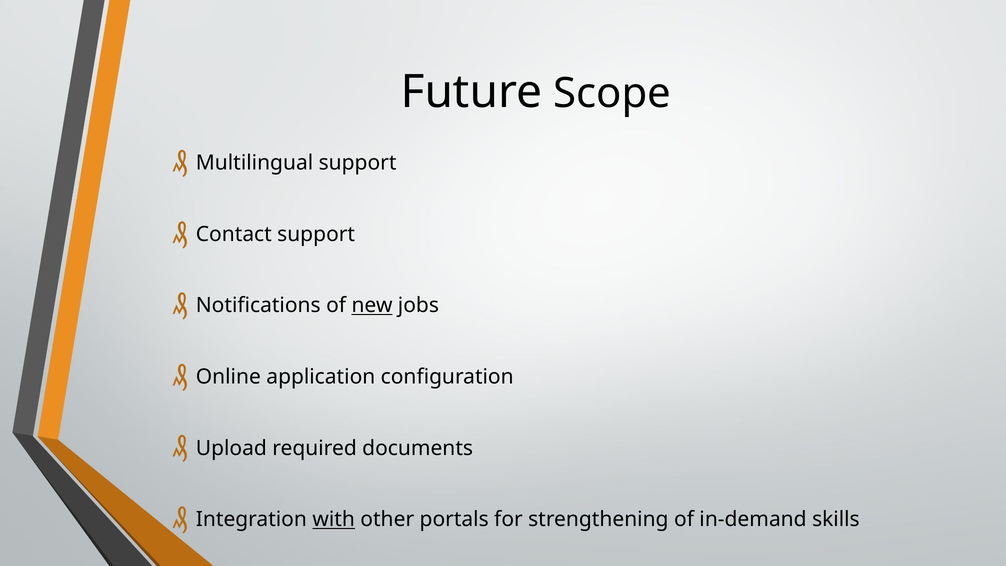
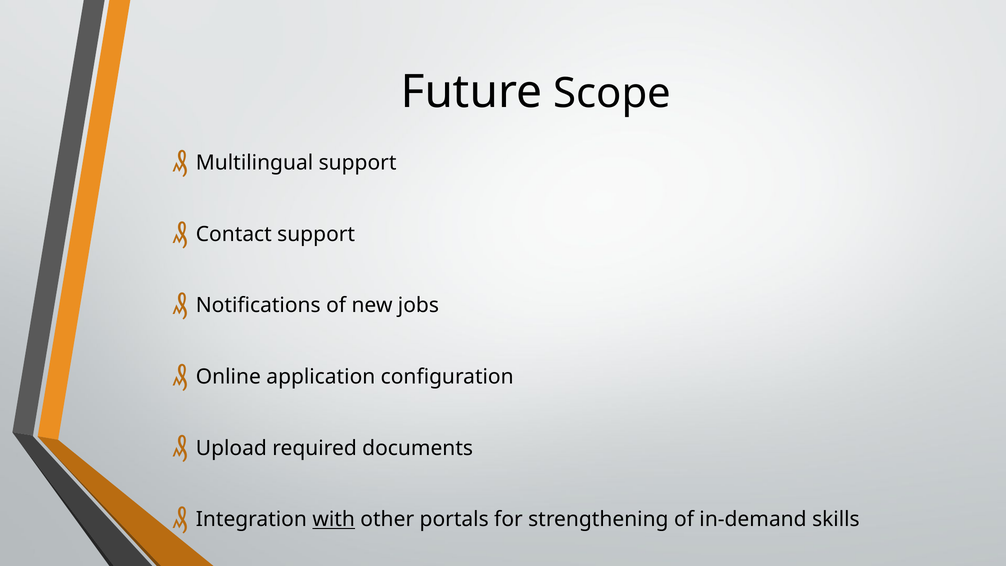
new underline: present -> none
